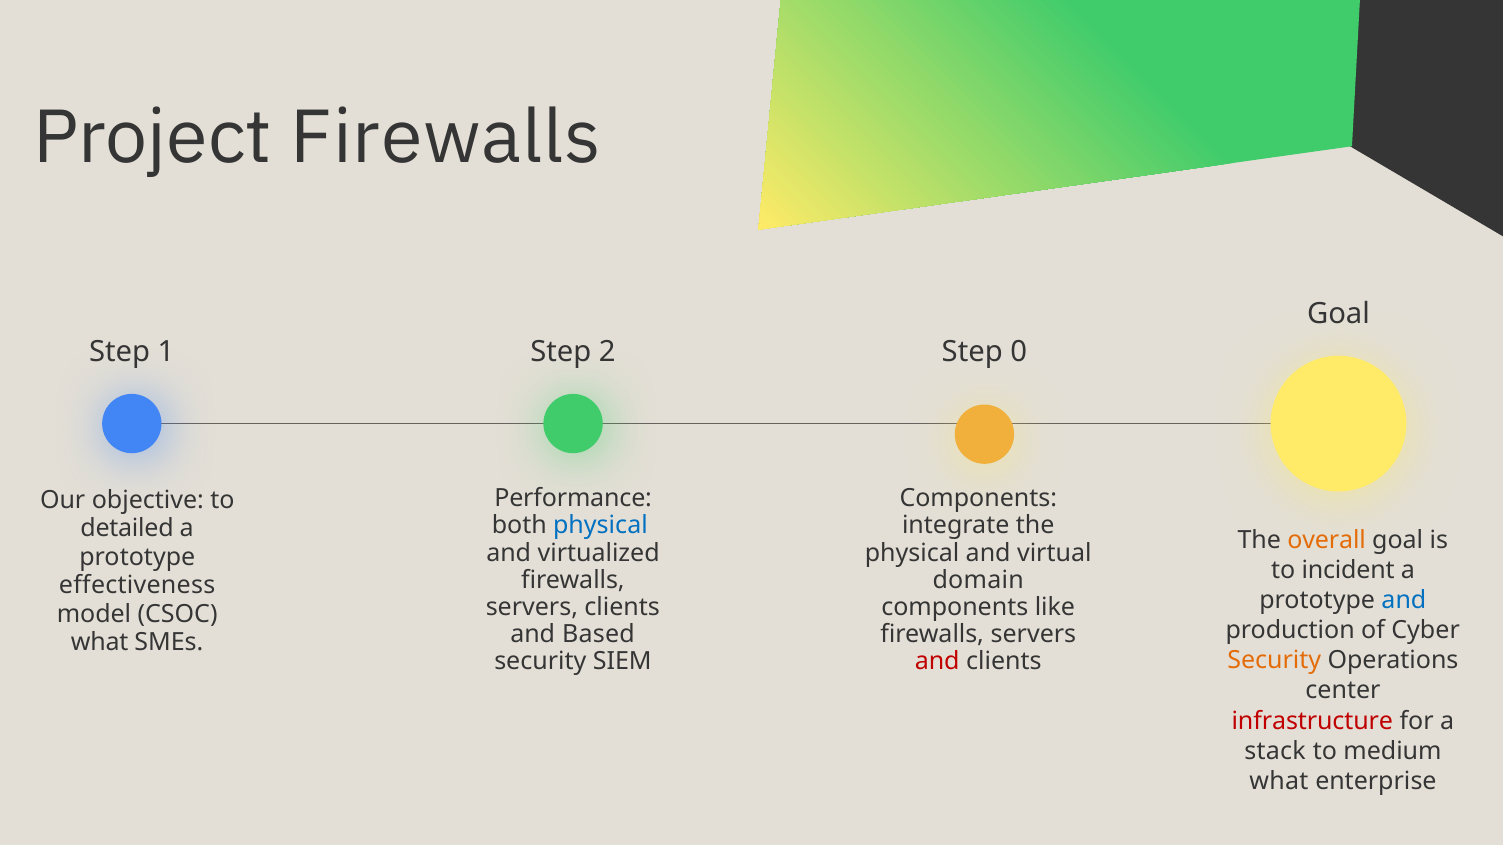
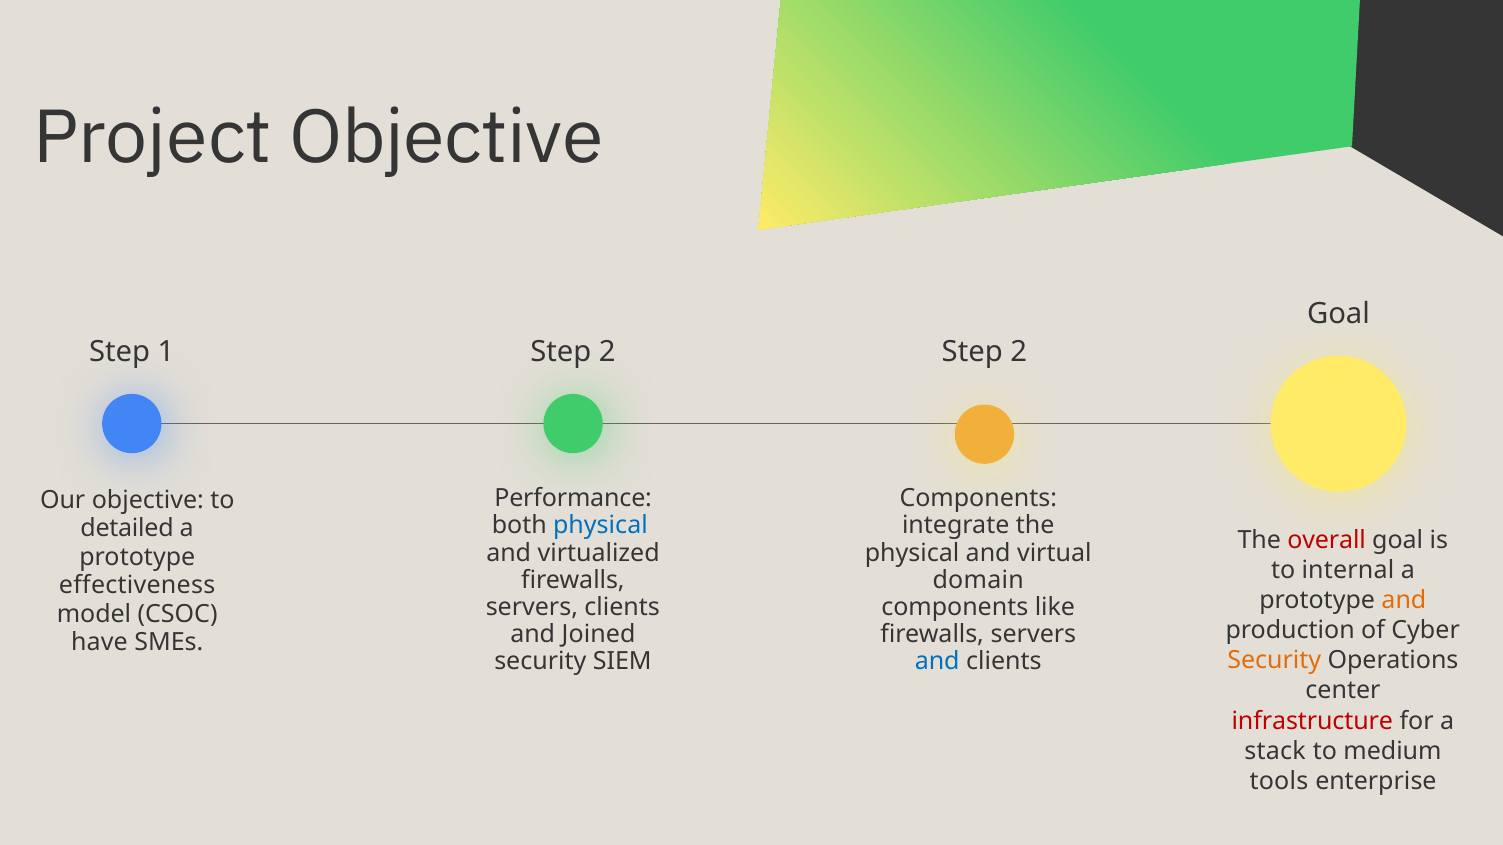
Project Firewalls: Firewalls -> Objective
2 Step 0: 0 -> 2
overall colour: orange -> red
incident: incident -> internal
and at (1404, 601) colour: blue -> orange
Based: Based -> Joined
what at (100, 643): what -> have
and at (937, 661) colour: red -> blue
what at (1279, 781): what -> tools
